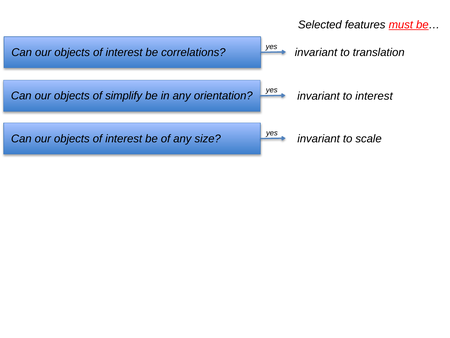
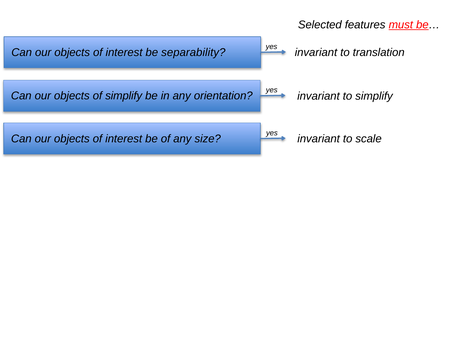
correlations: correlations -> separability
to interest: interest -> simplify
